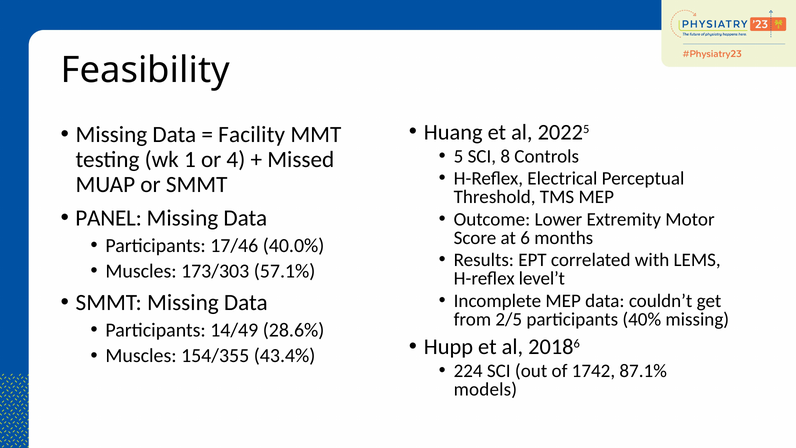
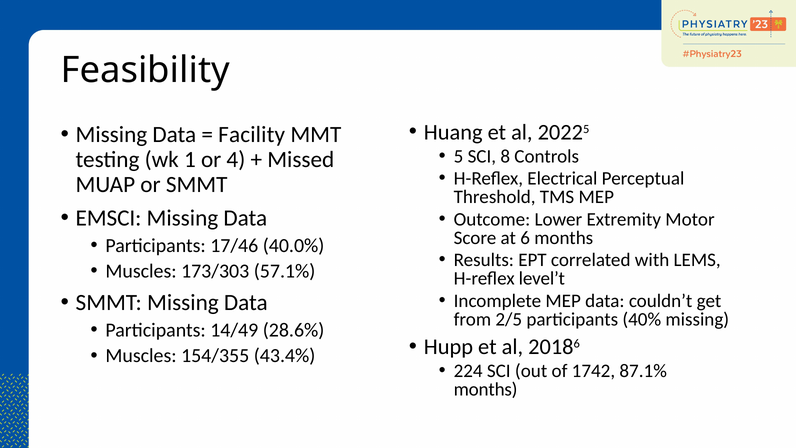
PANEL: PANEL -> EMSCI
models at (485, 389): models -> months
